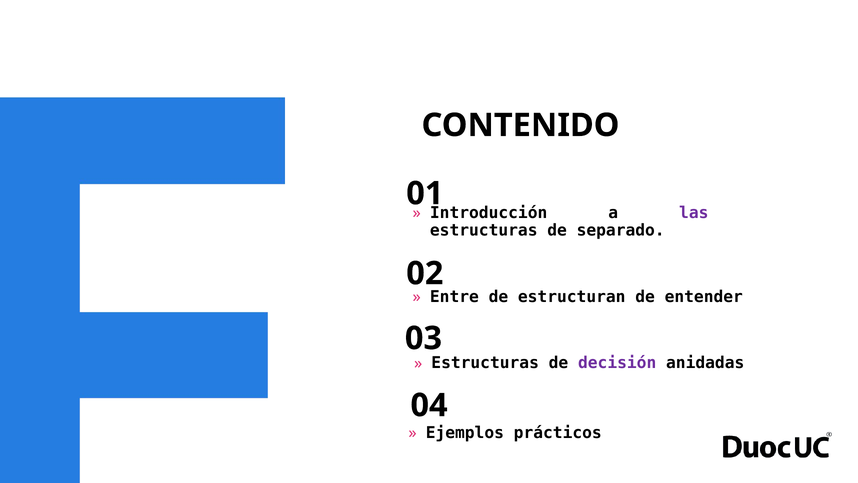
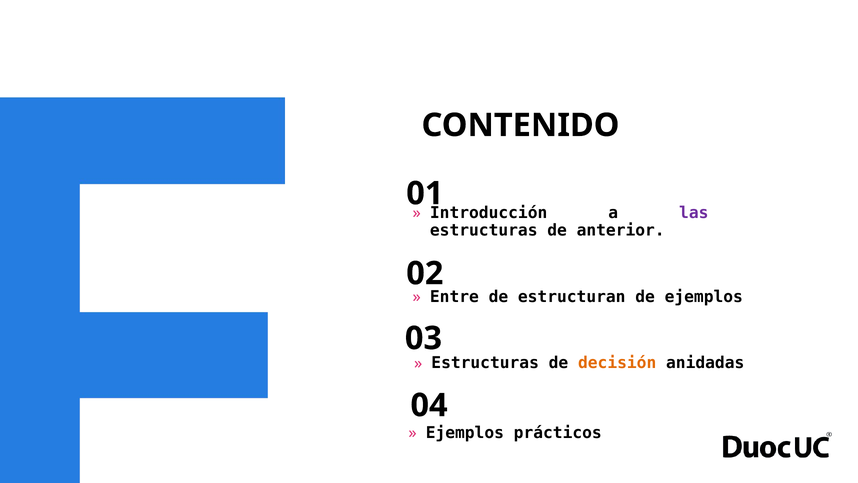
separado: separado -> anterior
de entender: entender -> ejemplos
decisión colour: purple -> orange
